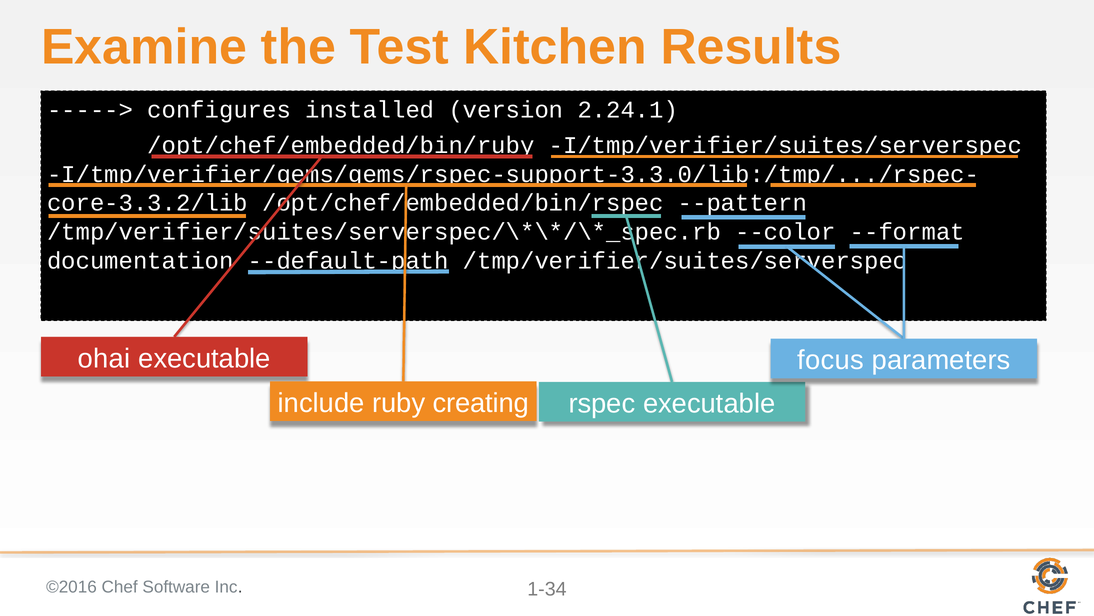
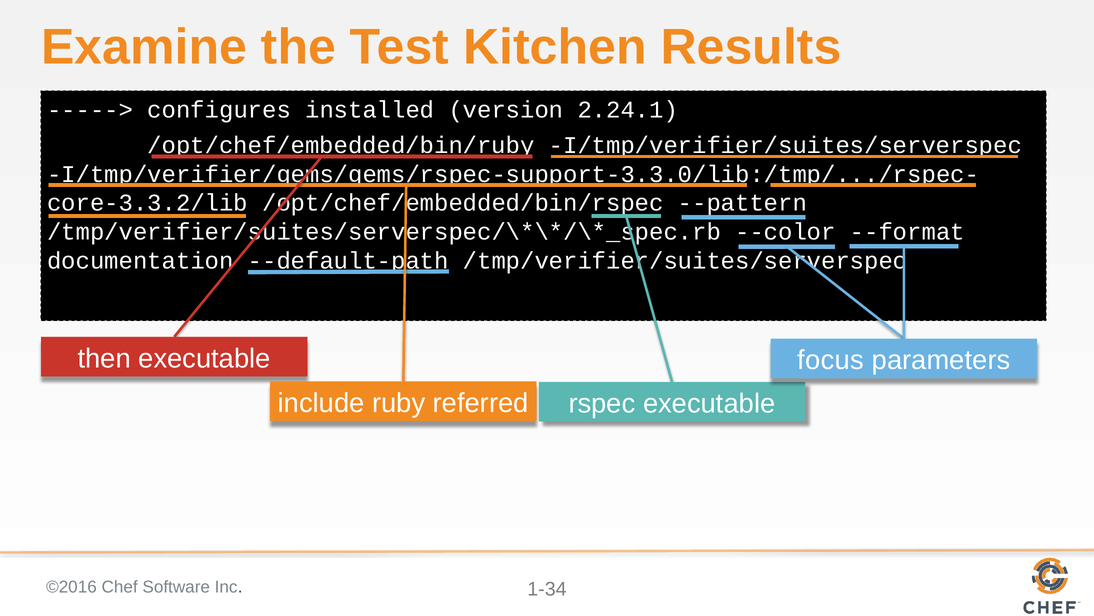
ohai: ohai -> then
creating: creating -> referred
